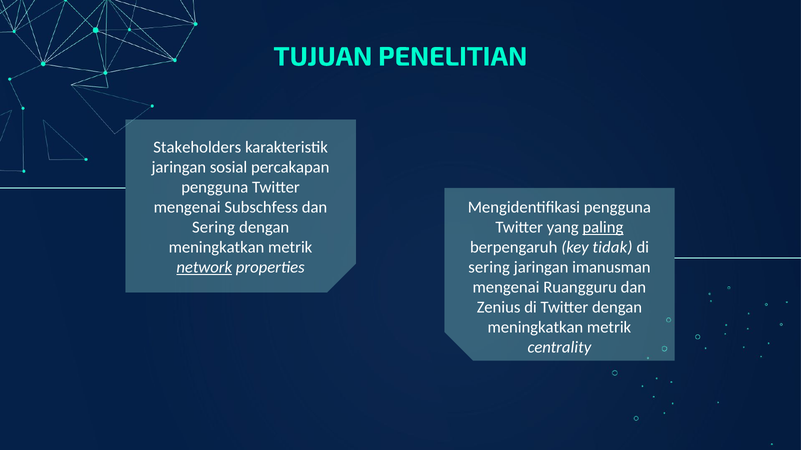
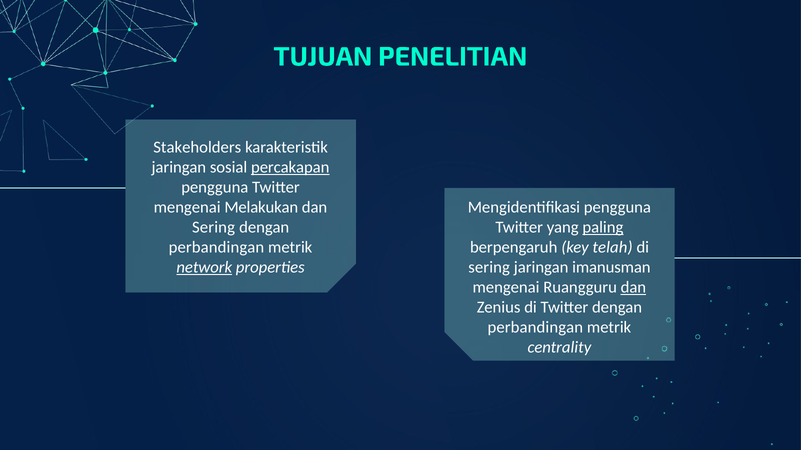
percakapan underline: none -> present
Subschfess: Subschfess -> Melakukan
tidak: tidak -> telah
meningkatkan at (217, 248): meningkatkan -> perbandingan
dan at (633, 287) underline: none -> present
meningkatkan at (535, 328): meningkatkan -> perbandingan
